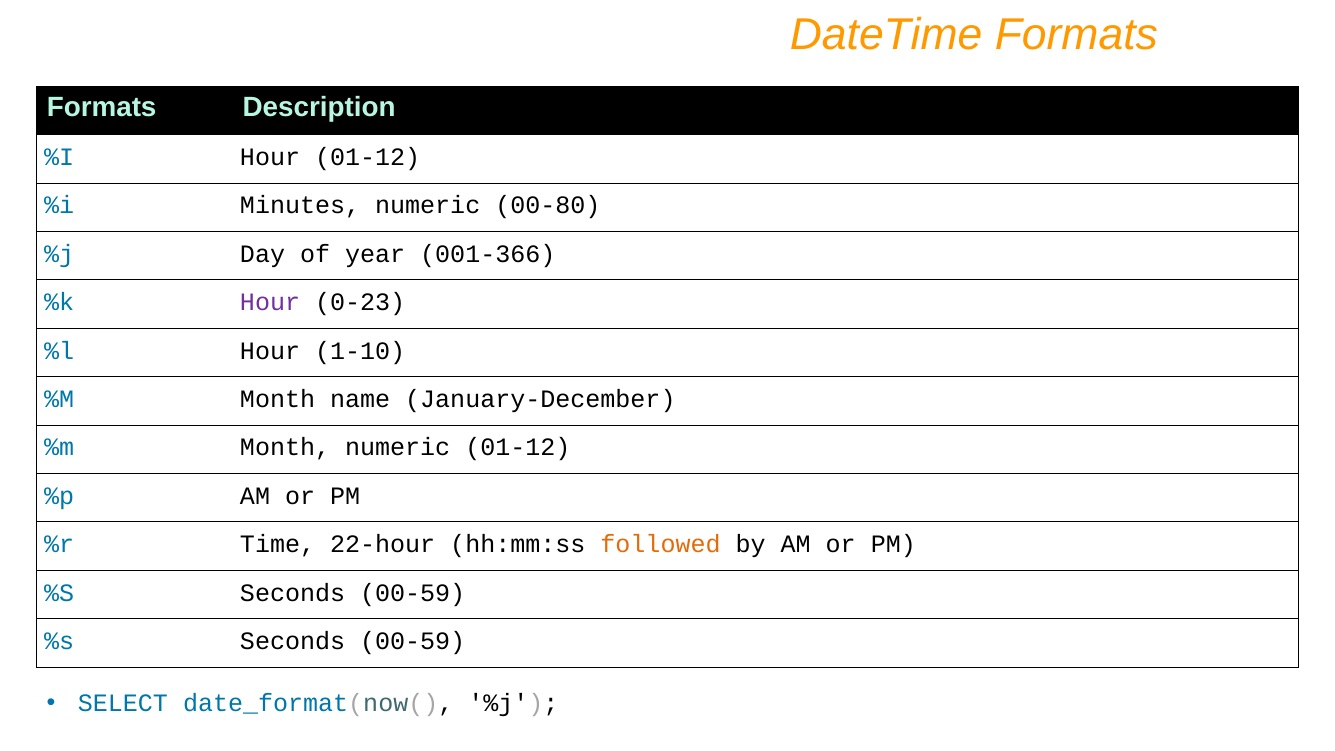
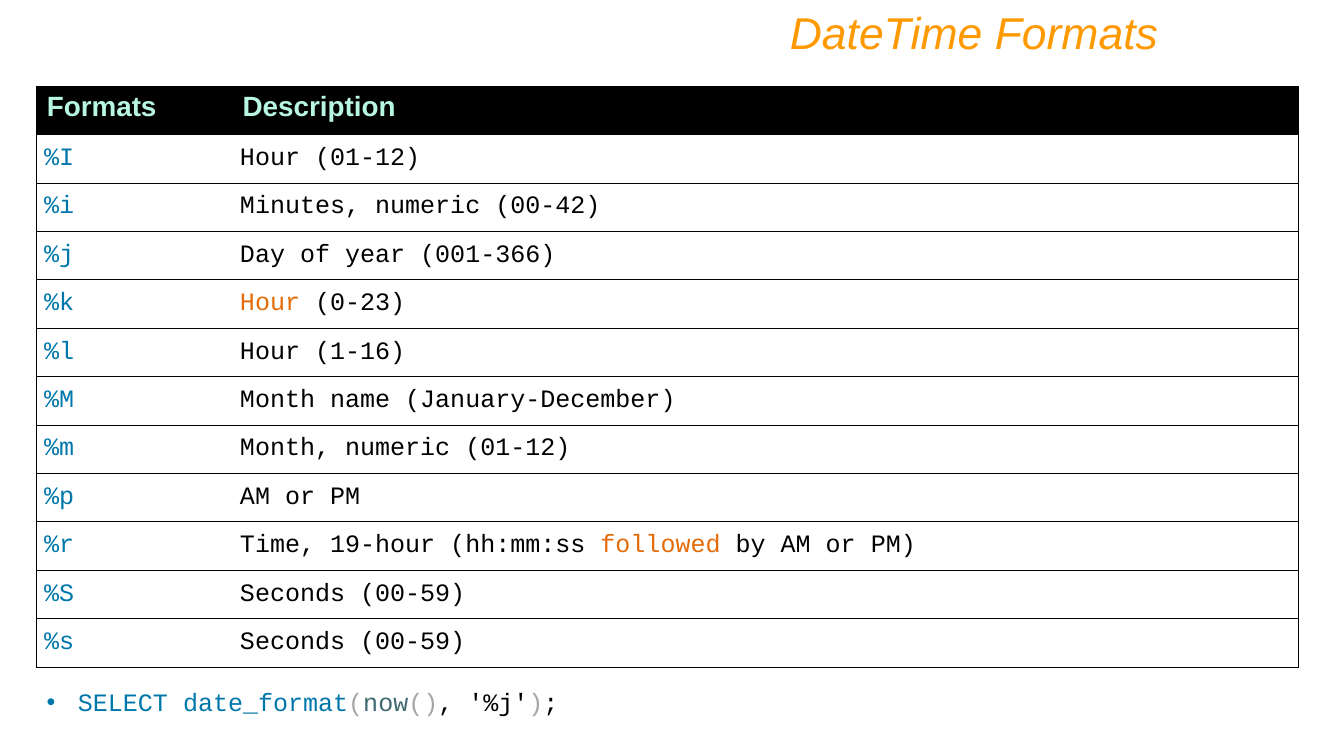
00-80: 00-80 -> 00-42
Hour at (270, 302) colour: purple -> orange
1-10: 1-10 -> 1-16
22-hour: 22-hour -> 19-hour
